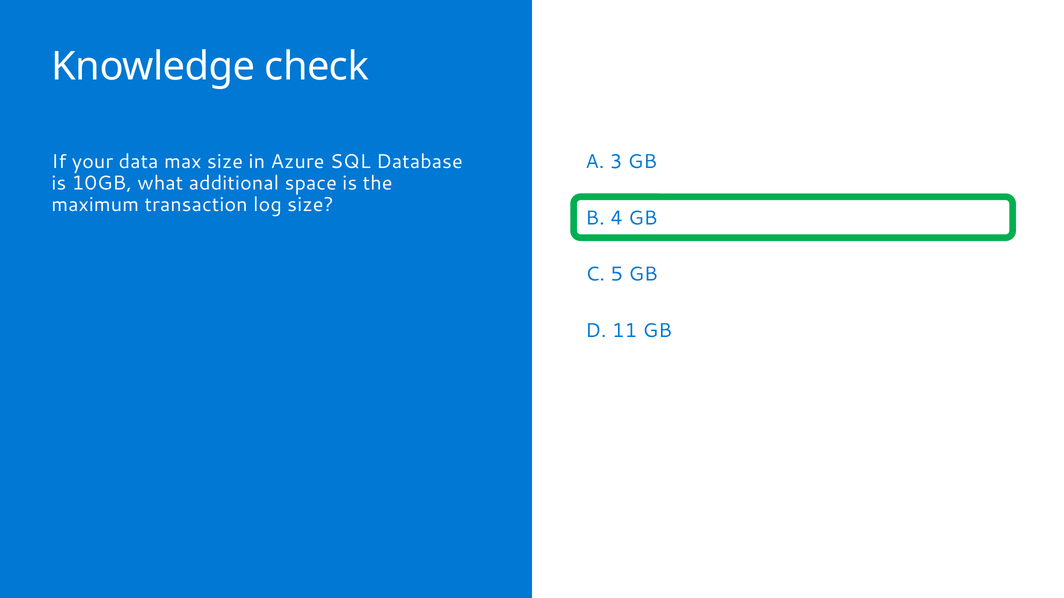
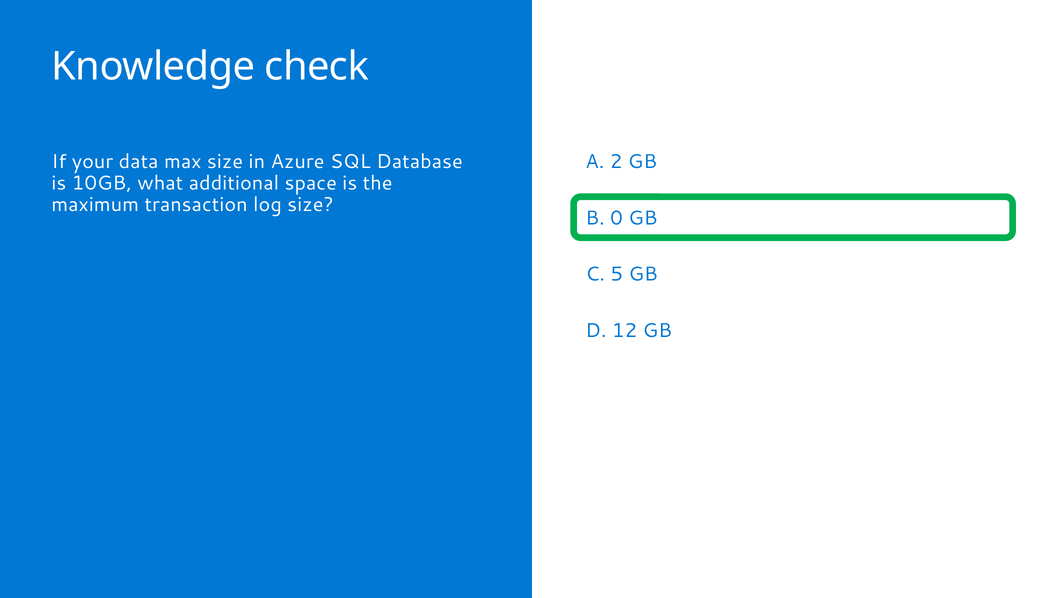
3: 3 -> 2
4: 4 -> 0
11: 11 -> 12
